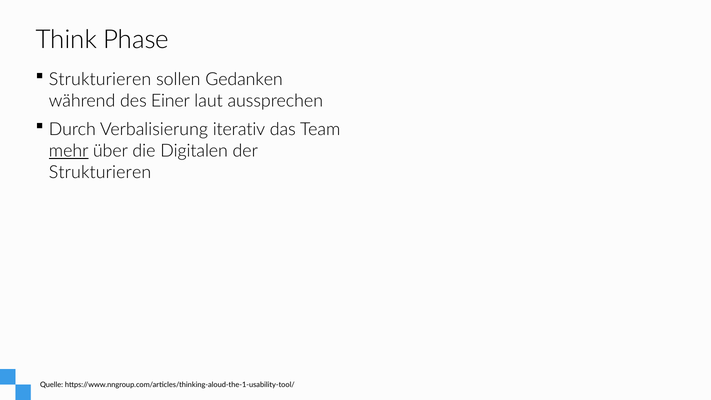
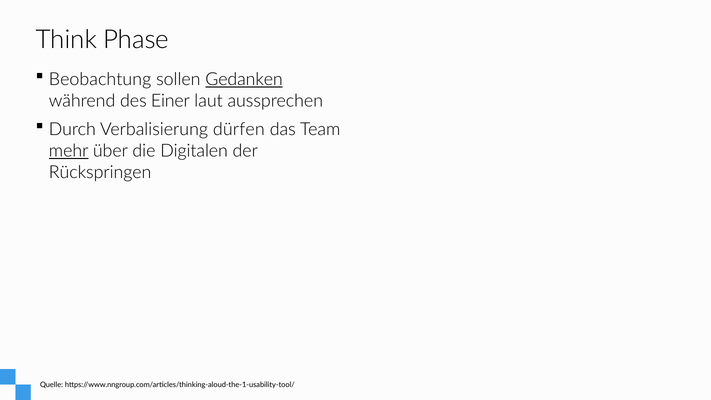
Strukturieren at (100, 79): Strukturieren -> Beobachtung
Gedanken underline: none -> present
iterativ: iterativ -> dürfen
Strukturieren at (100, 172): Strukturieren -> Rückspringen
